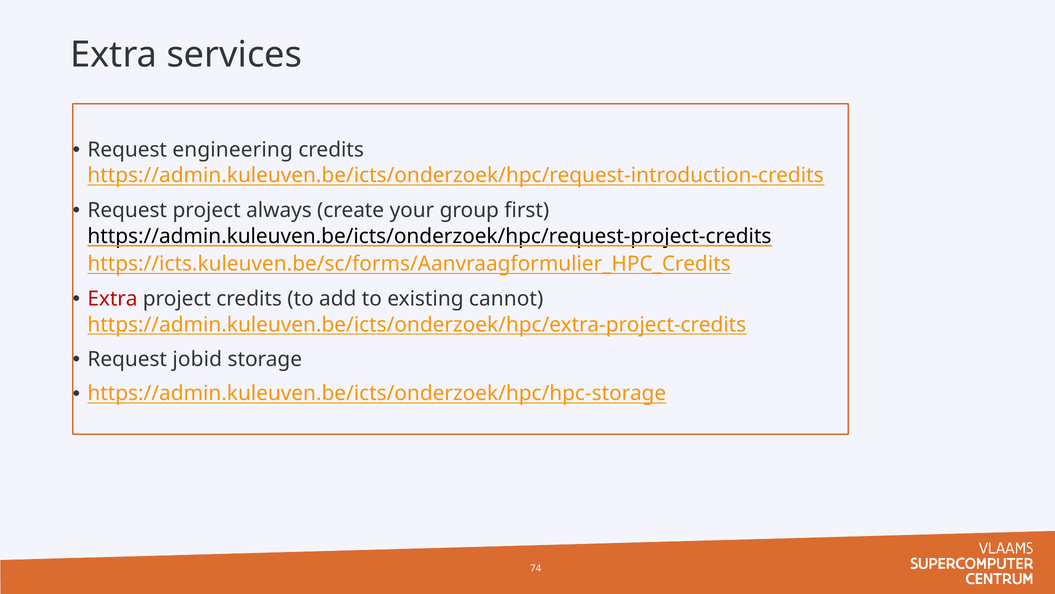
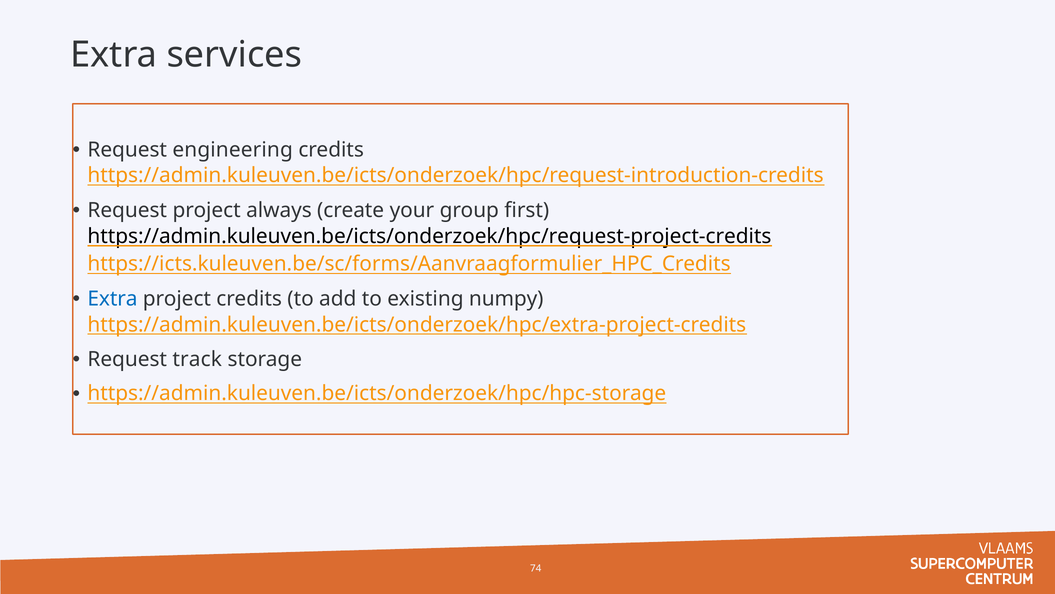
Extra at (112, 299) colour: red -> blue
cannot: cannot -> numpy
jobid: jobid -> track
